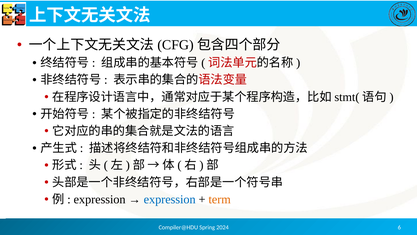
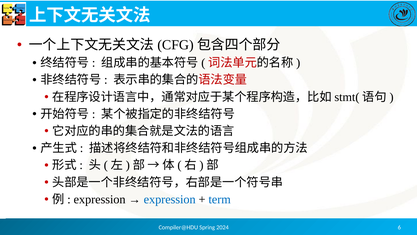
term colour: orange -> blue
